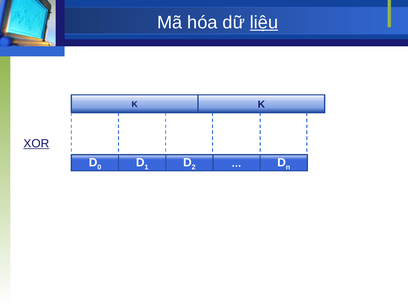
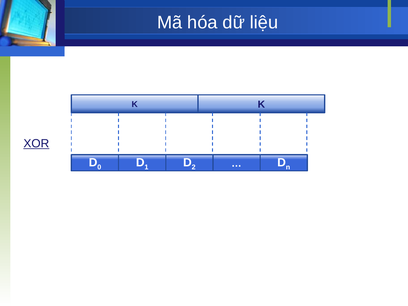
liệu underline: present -> none
